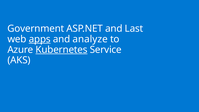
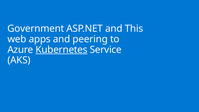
Last: Last -> This
apps underline: present -> none
analyze: analyze -> peering
